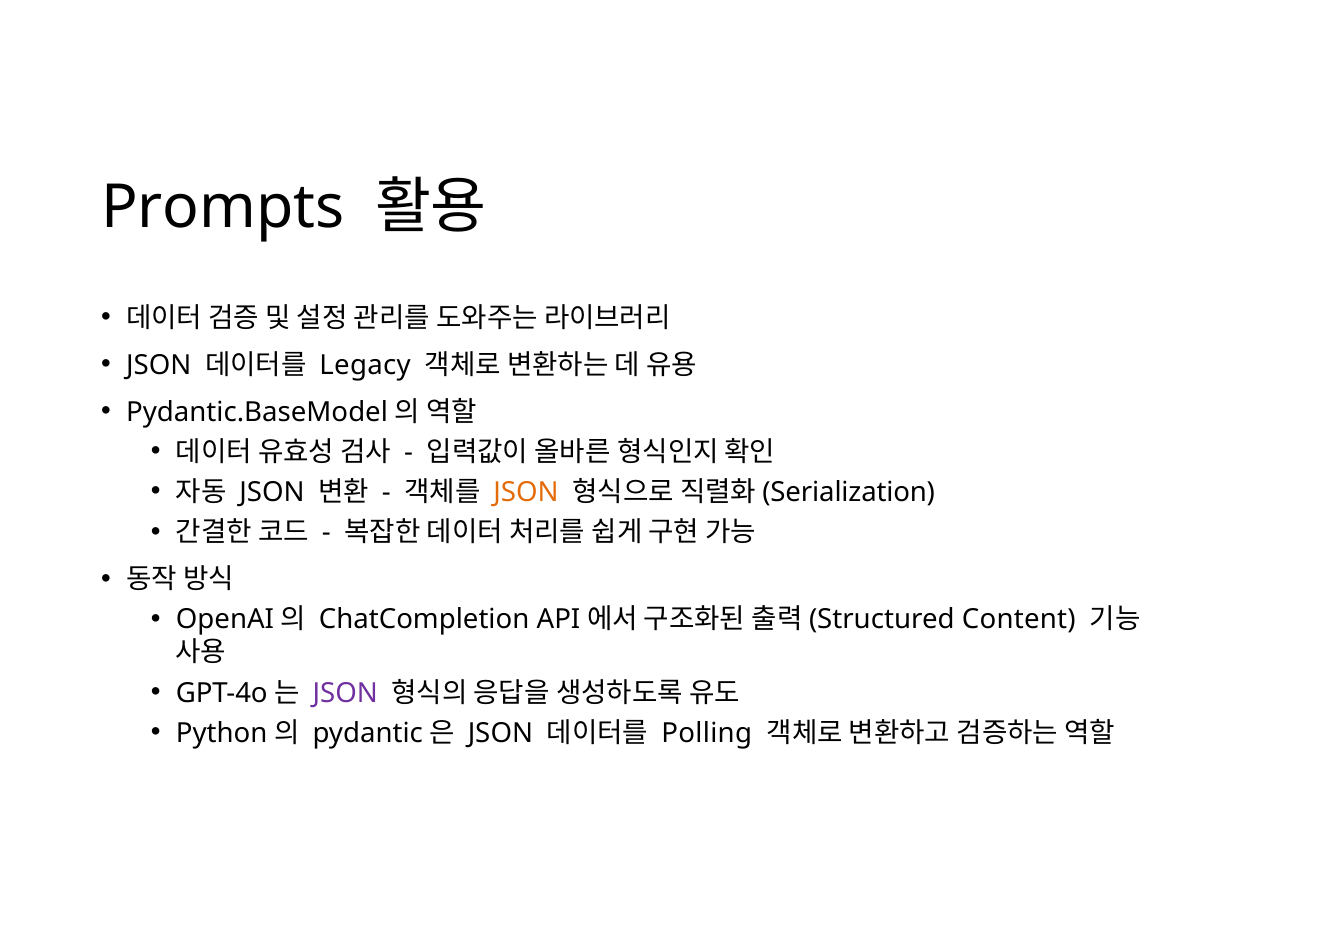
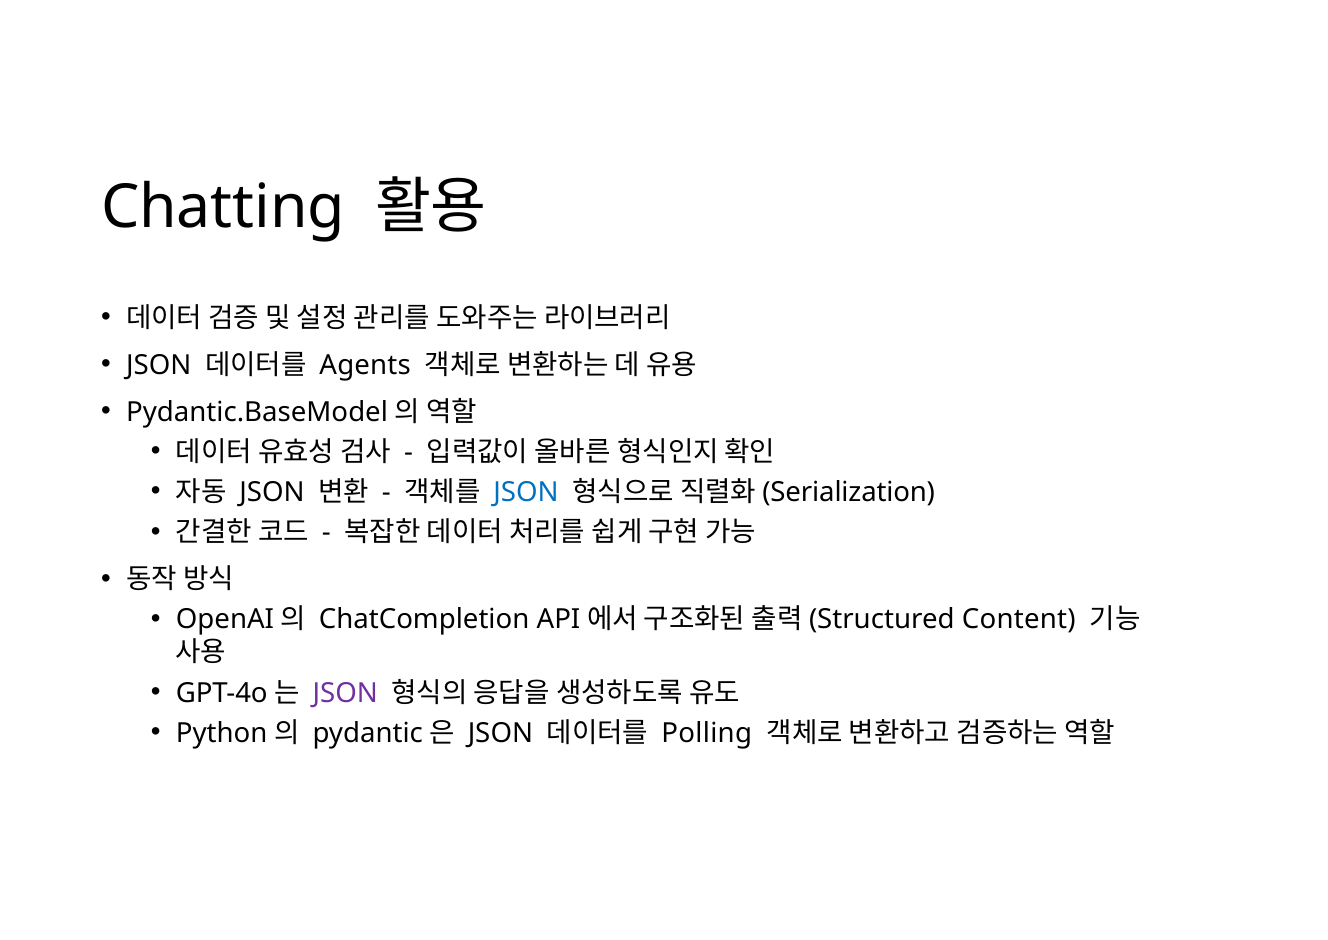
Prompts: Prompts -> Chatting
Legacy: Legacy -> Agents
JSON at (526, 492) colour: orange -> blue
